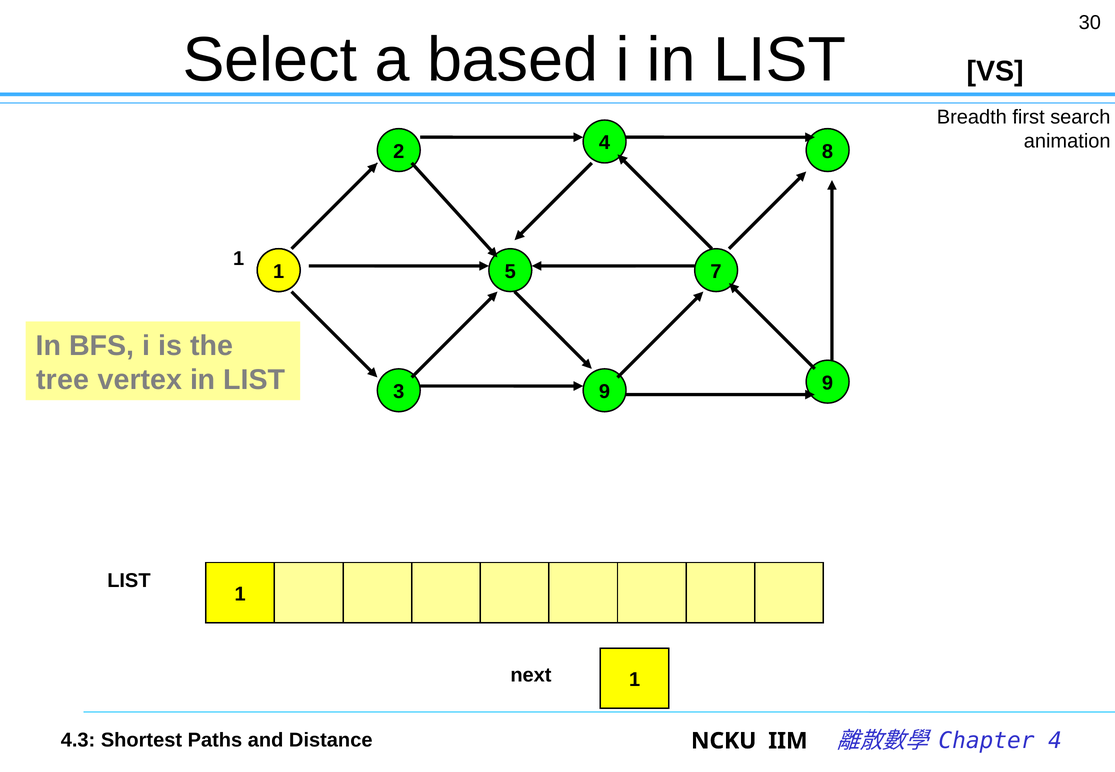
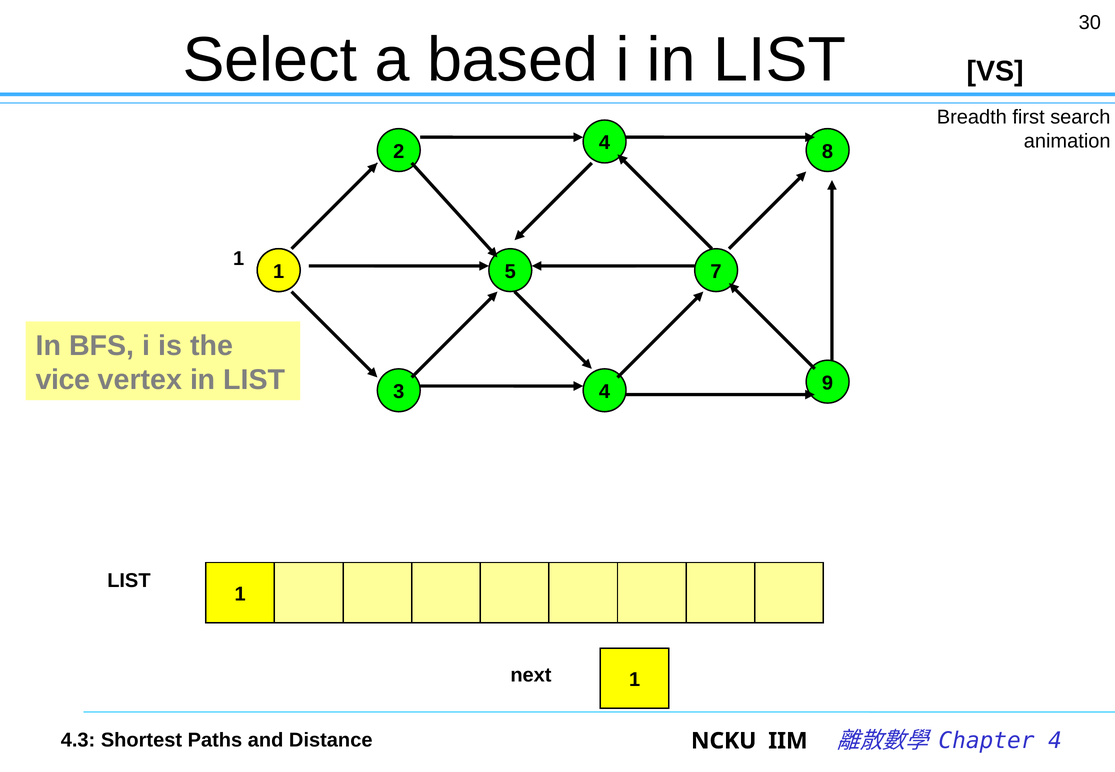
tree: tree -> vice
3 9: 9 -> 4
